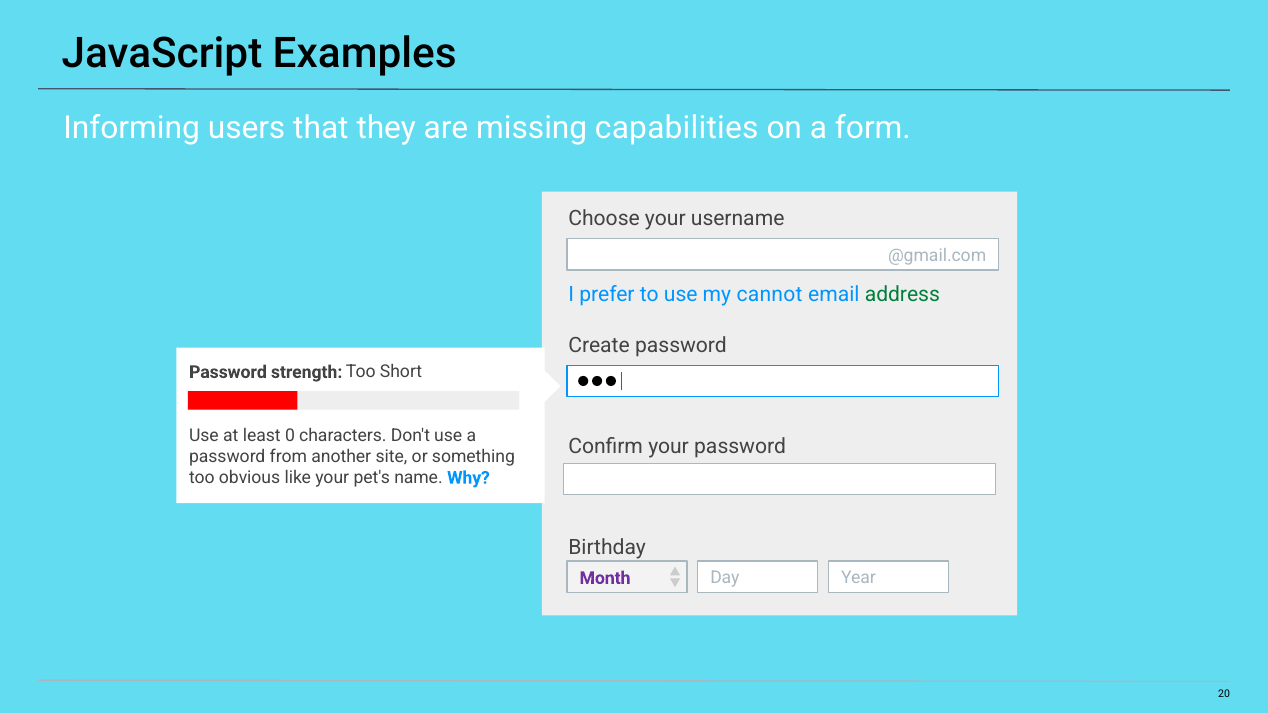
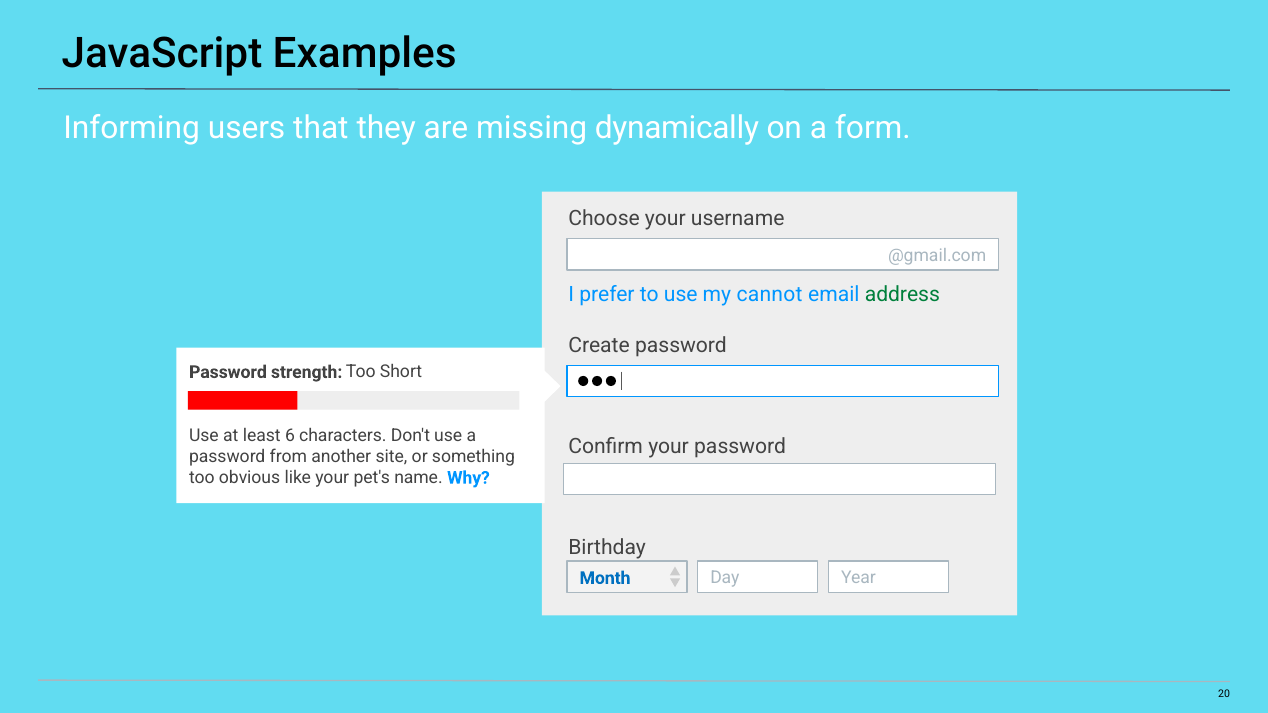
capabilities: capabilities -> dynamically
0: 0 -> 6
Month colour: purple -> blue
